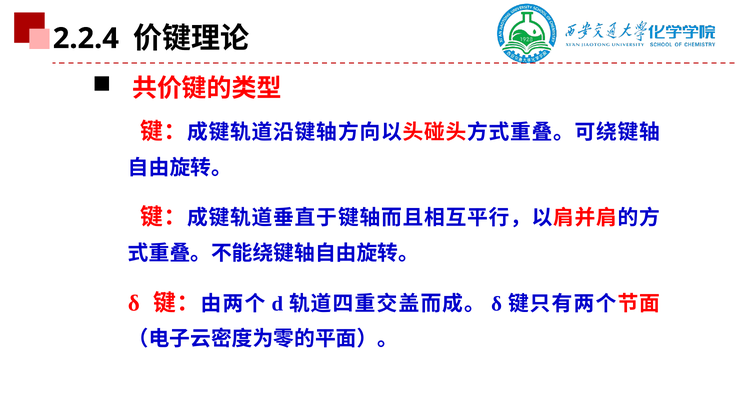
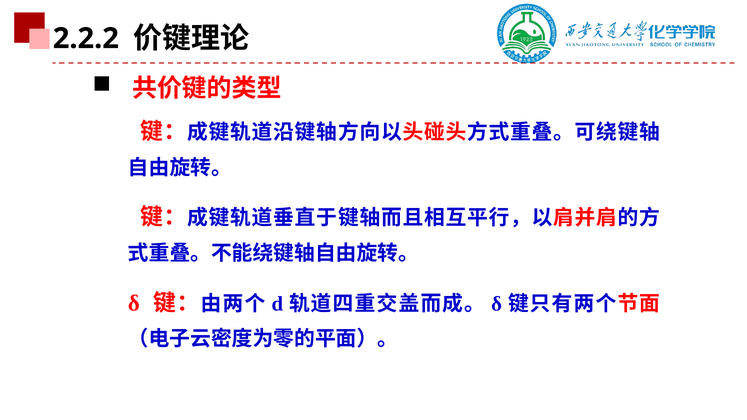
2.2.4: 2.2.4 -> 2.2.2
